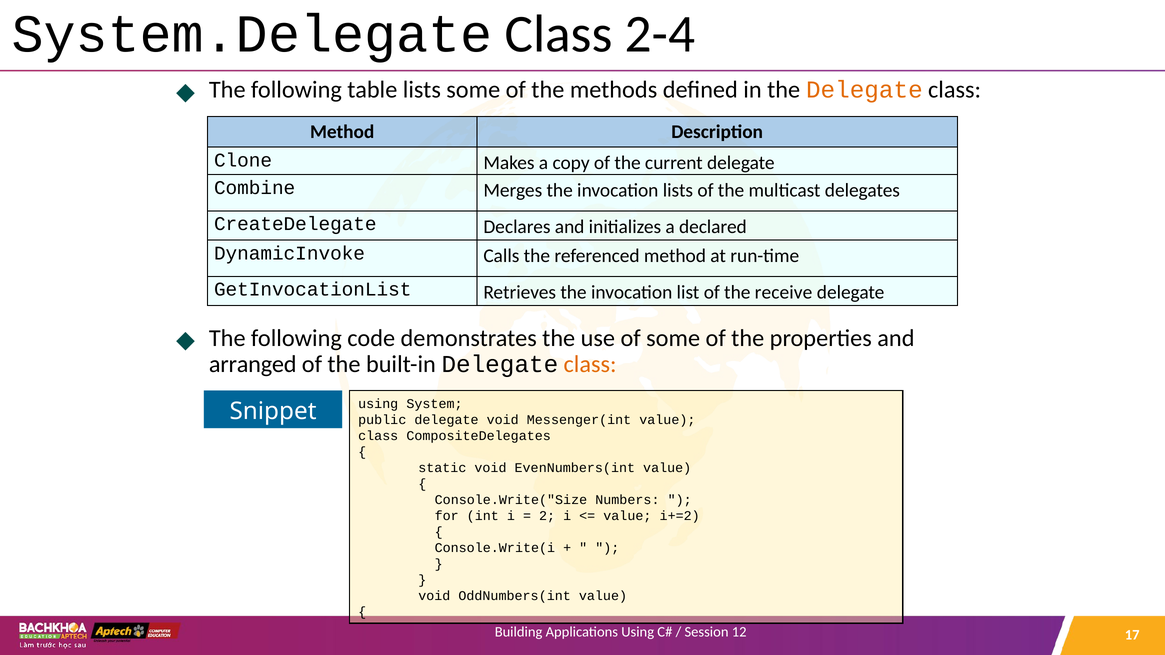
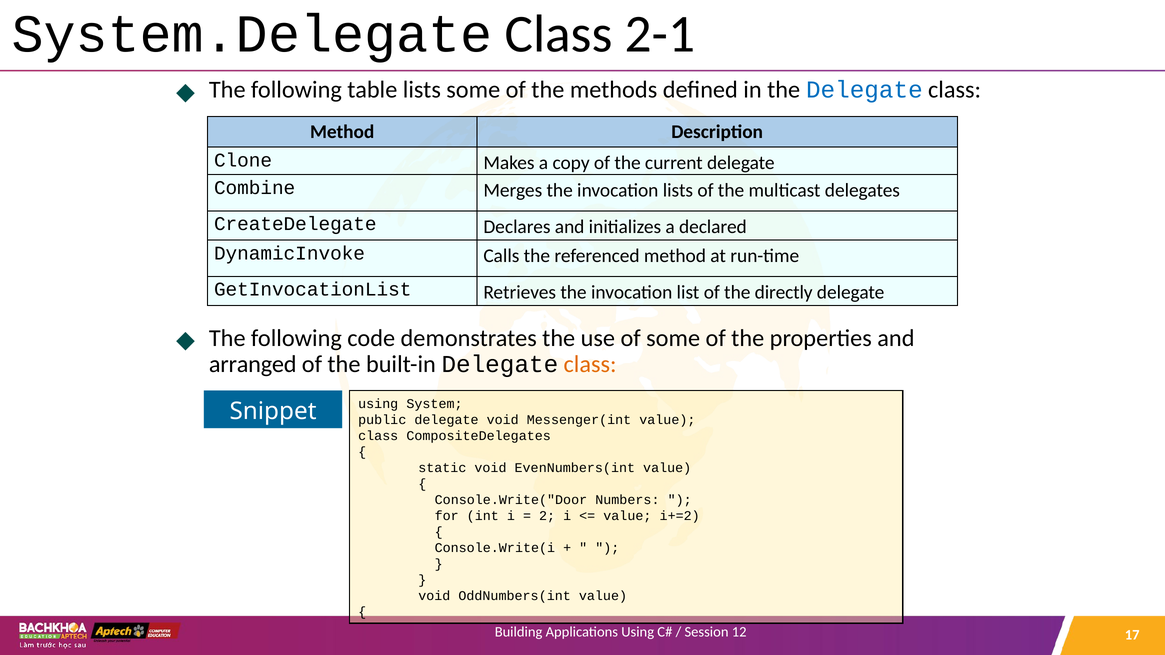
2-4: 2-4 -> 2-1
Delegate at (864, 90) colour: orange -> blue
receive: receive -> directly
Console.Write("Size: Console.Write("Size -> Console.Write("Door
